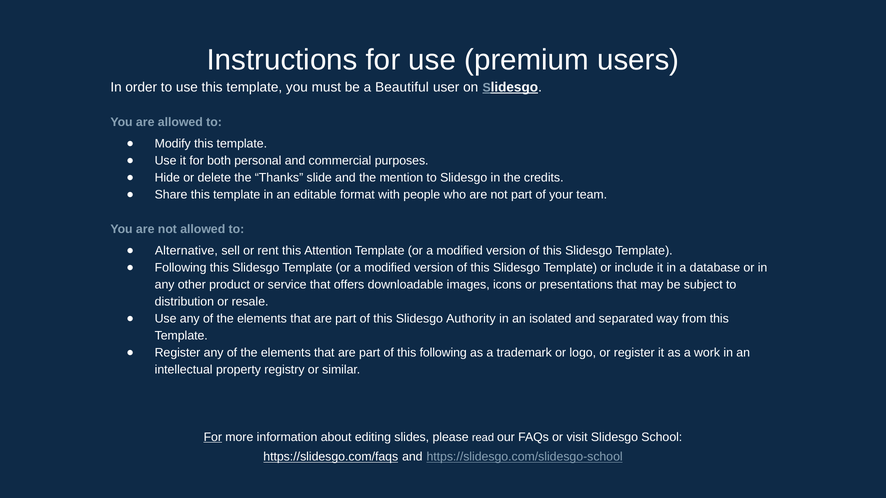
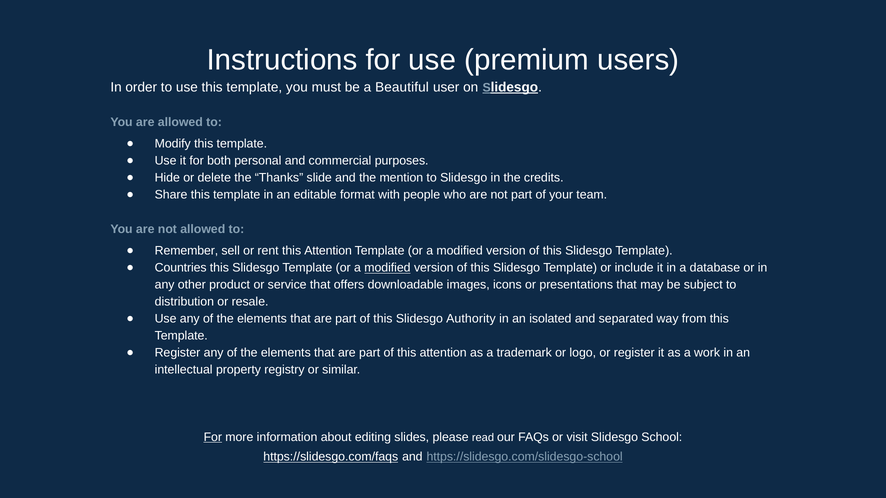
Alternative: Alternative -> Remember
Following at (181, 268): Following -> Countries
modified at (387, 268) underline: none -> present
of this following: following -> attention
